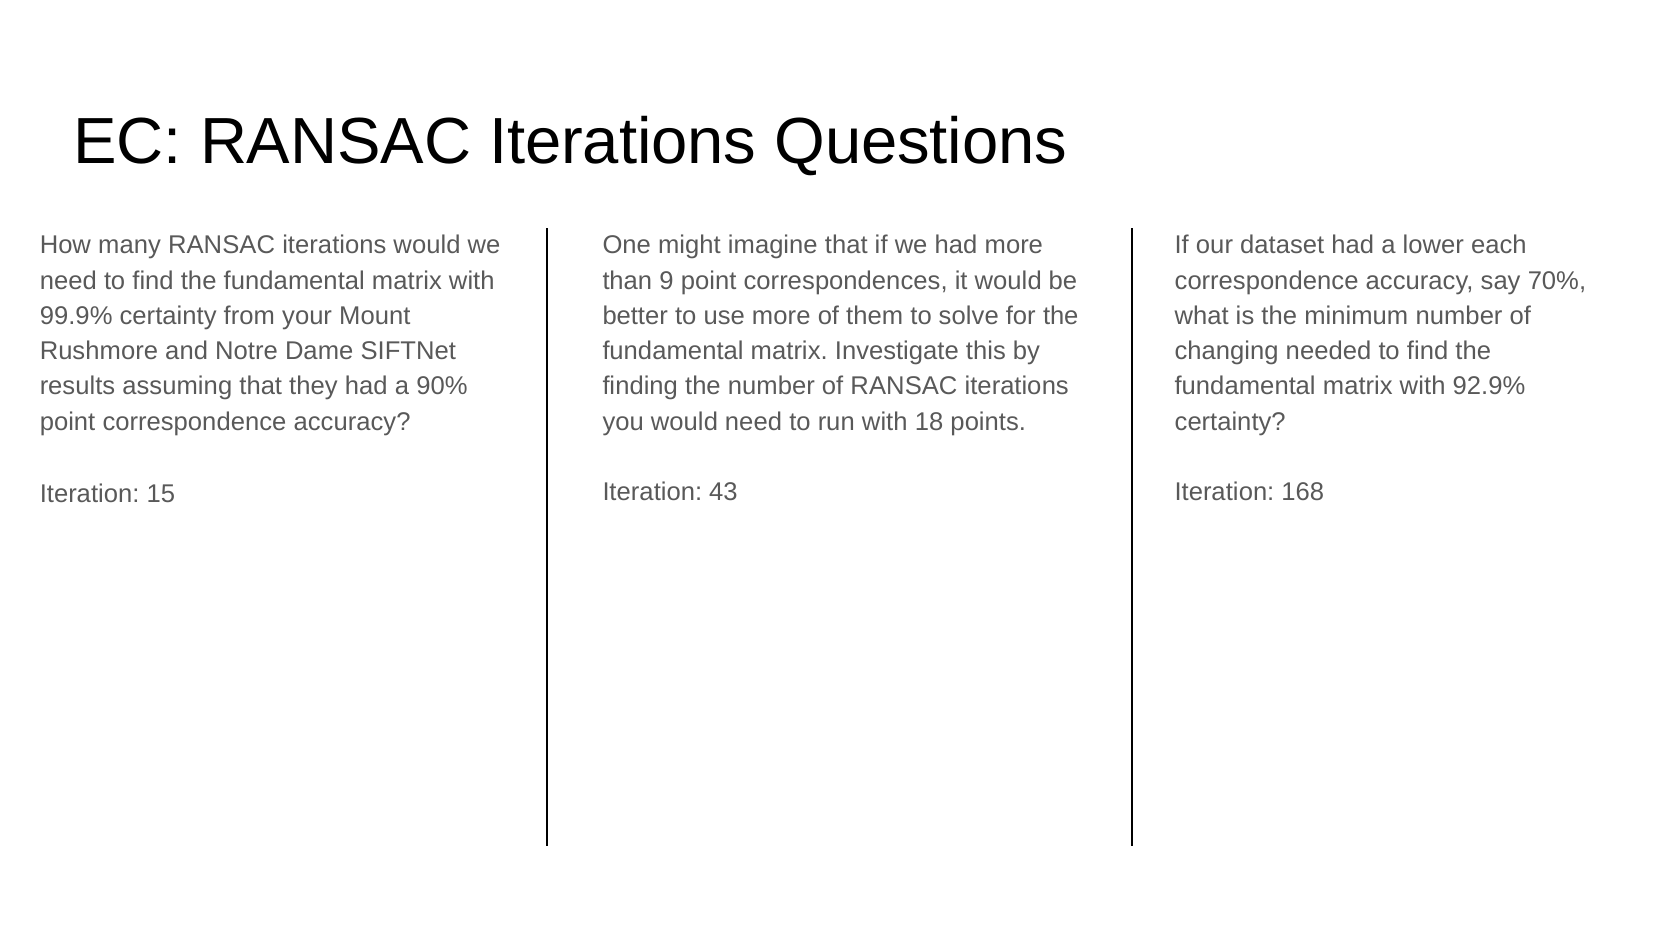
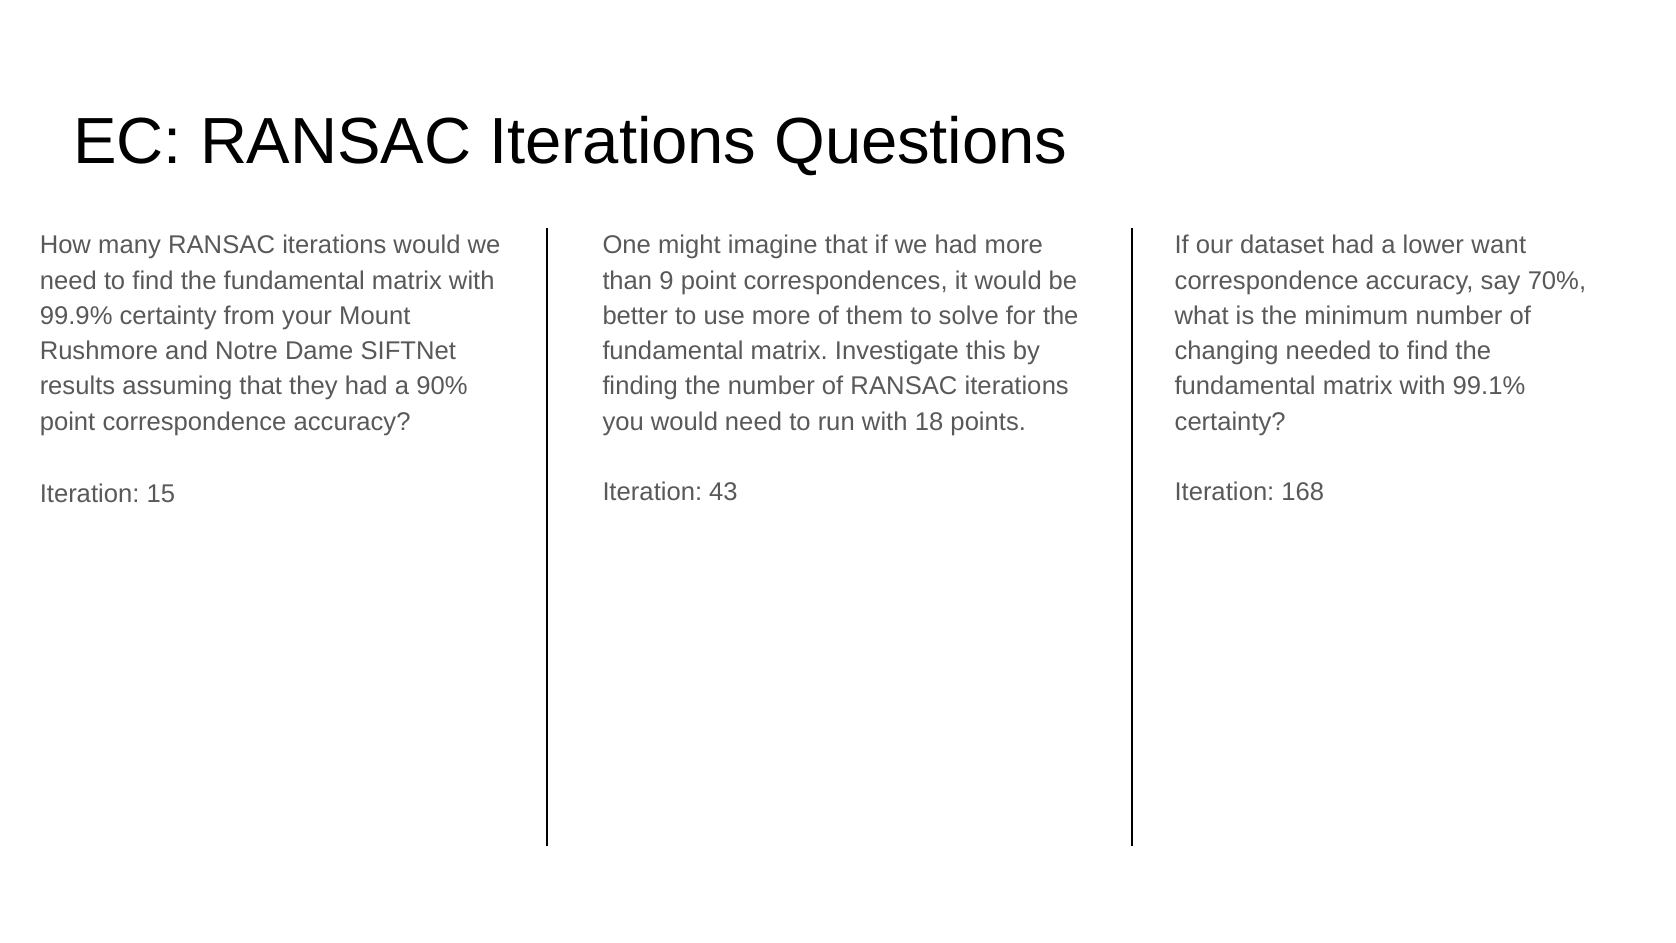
each: each -> want
92.9%: 92.9% -> 99.1%
